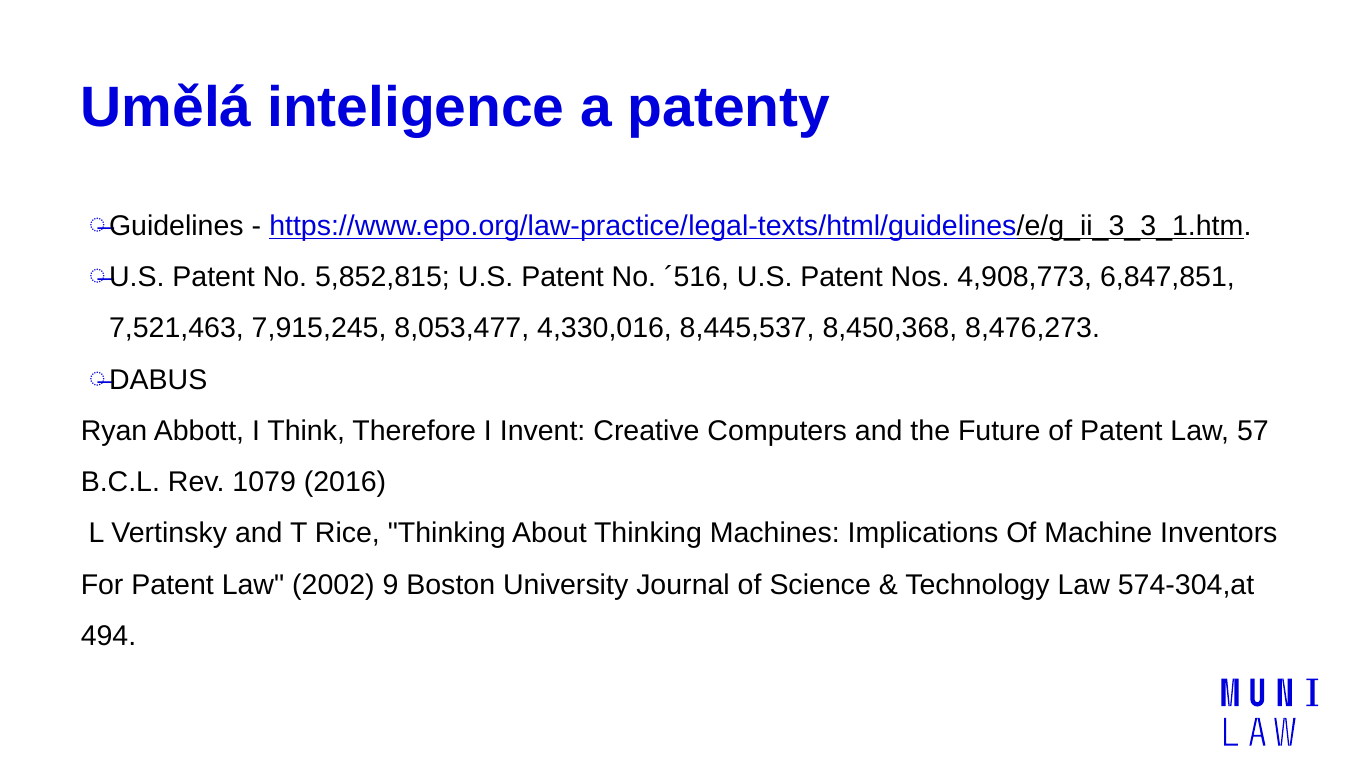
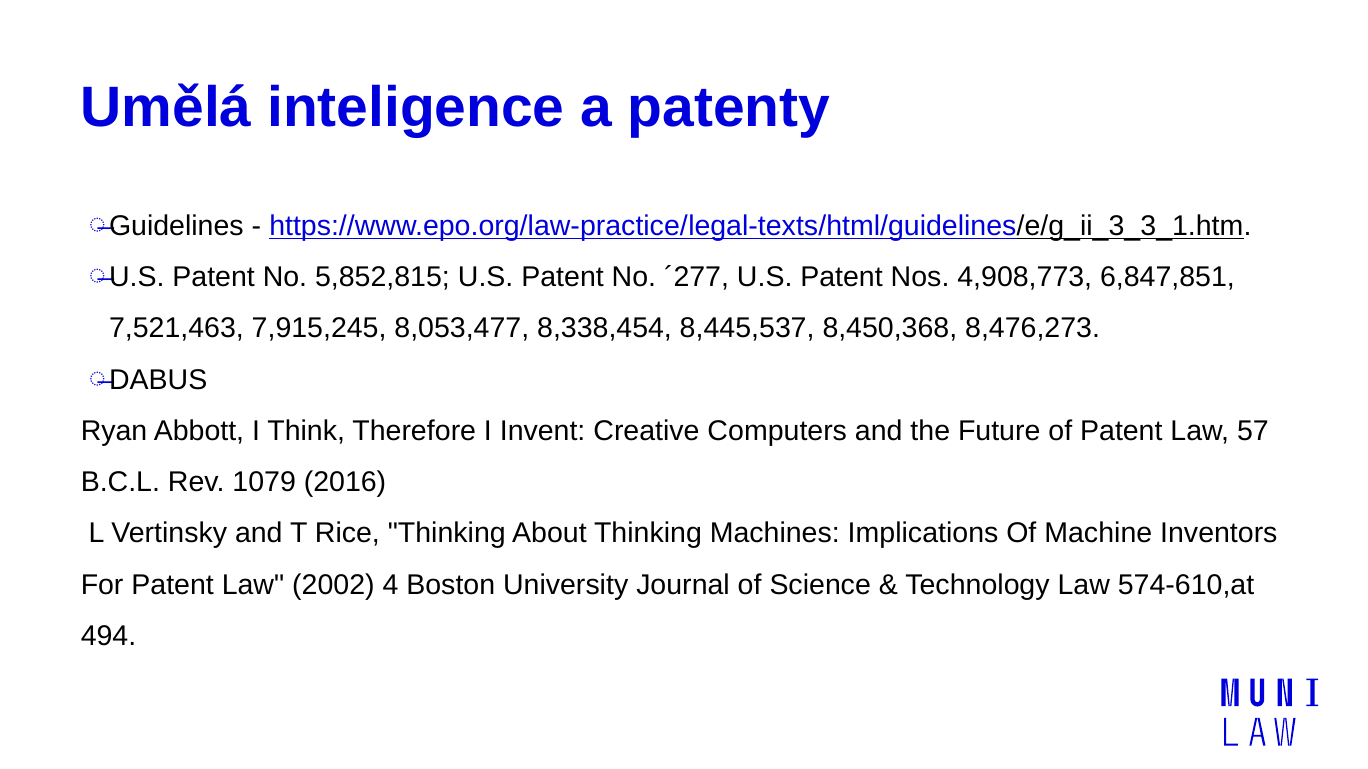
´516: ´516 -> ´277
4,330,016: 4,330,016 -> 8,338,454
9: 9 -> 4
574-304,at: 574-304,at -> 574-610,at
